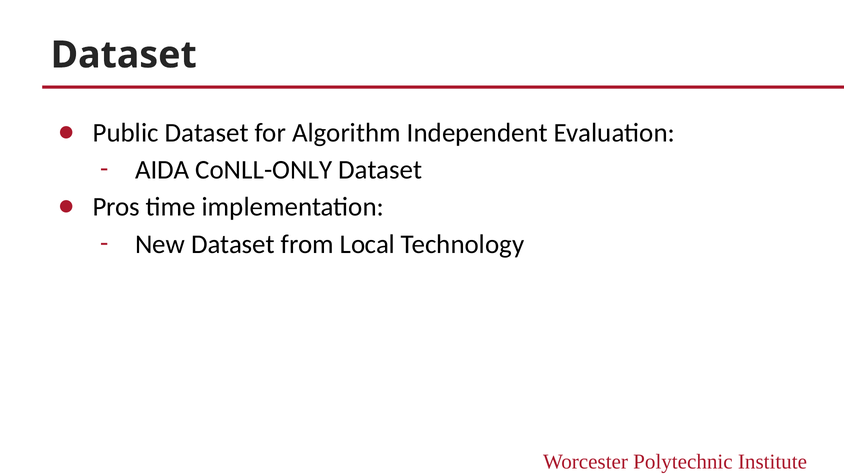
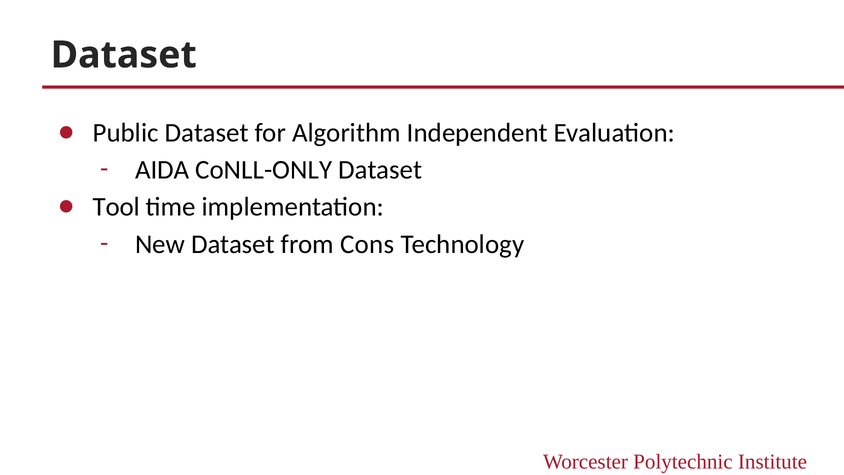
Pros: Pros -> Tool
Local: Local -> Cons
